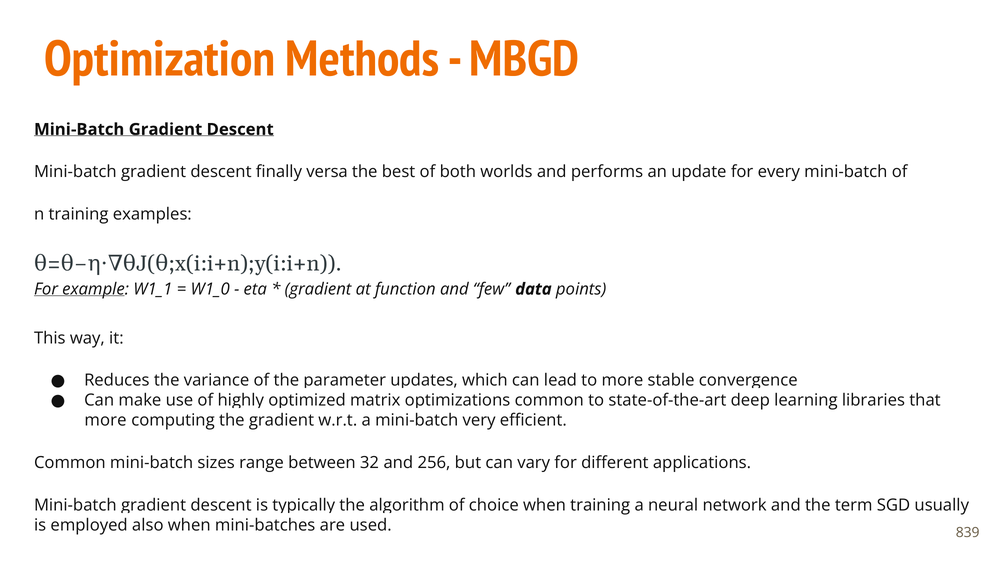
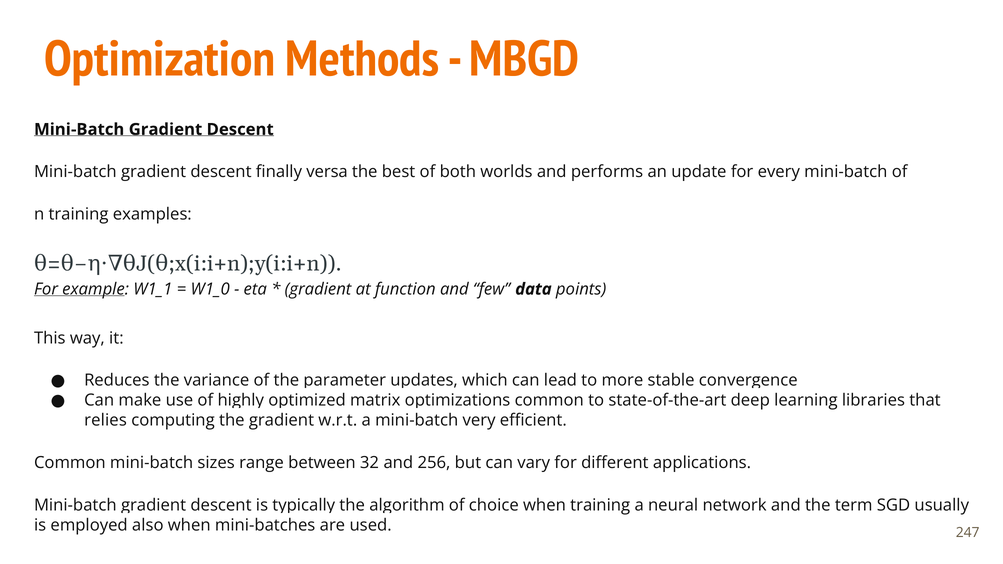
more at (105, 421): more -> relies
839: 839 -> 247
